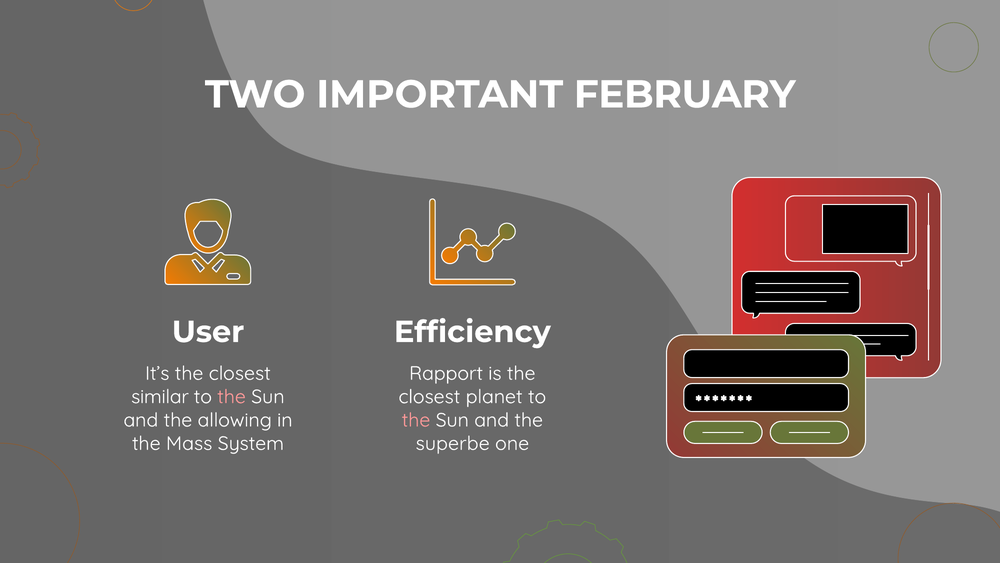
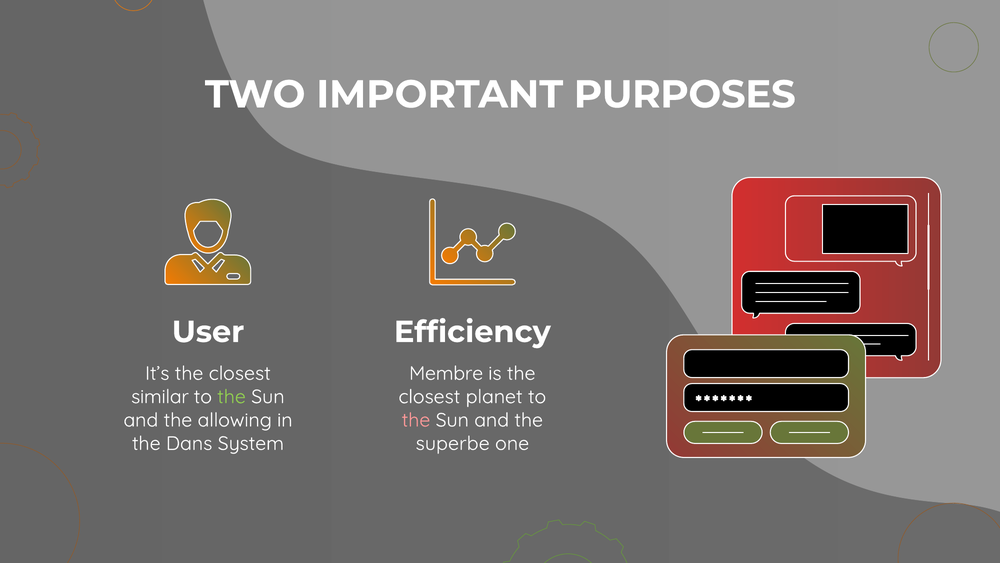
FEBRUARY: FEBRUARY -> PURPOSES
Rapport: Rapport -> Membre
the at (232, 396) colour: pink -> light green
Mass: Mass -> Dans
